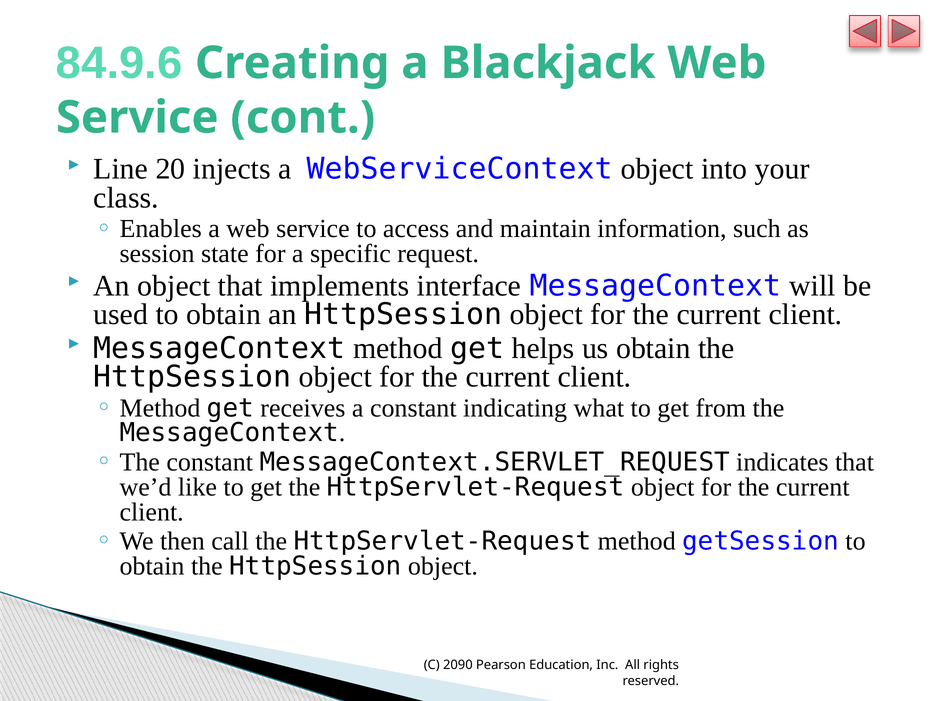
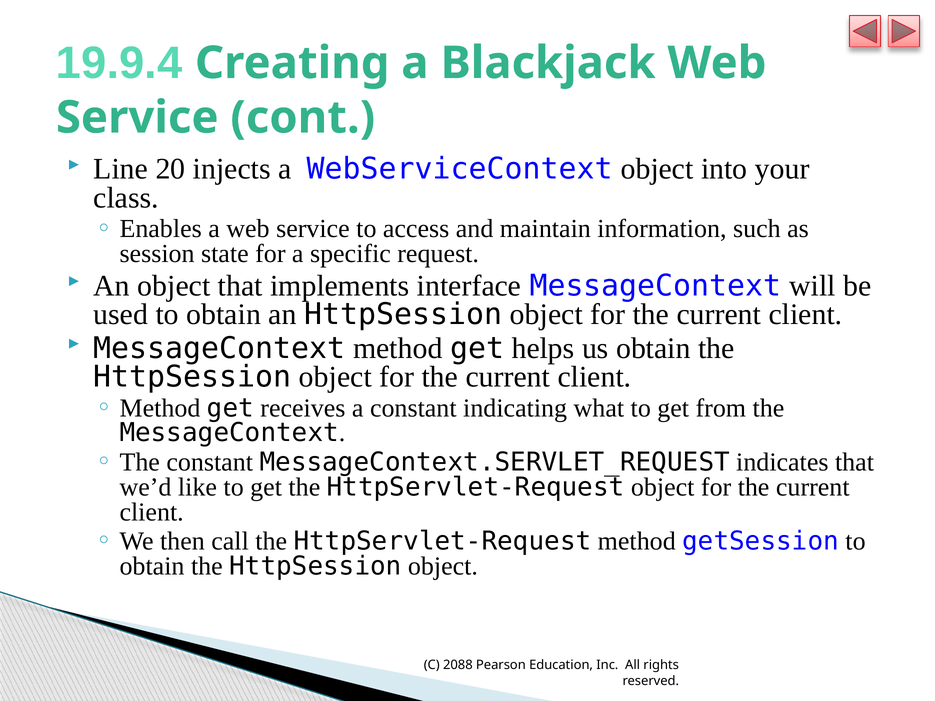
84.9.6: 84.9.6 -> 19.9.4
2090: 2090 -> 2088
